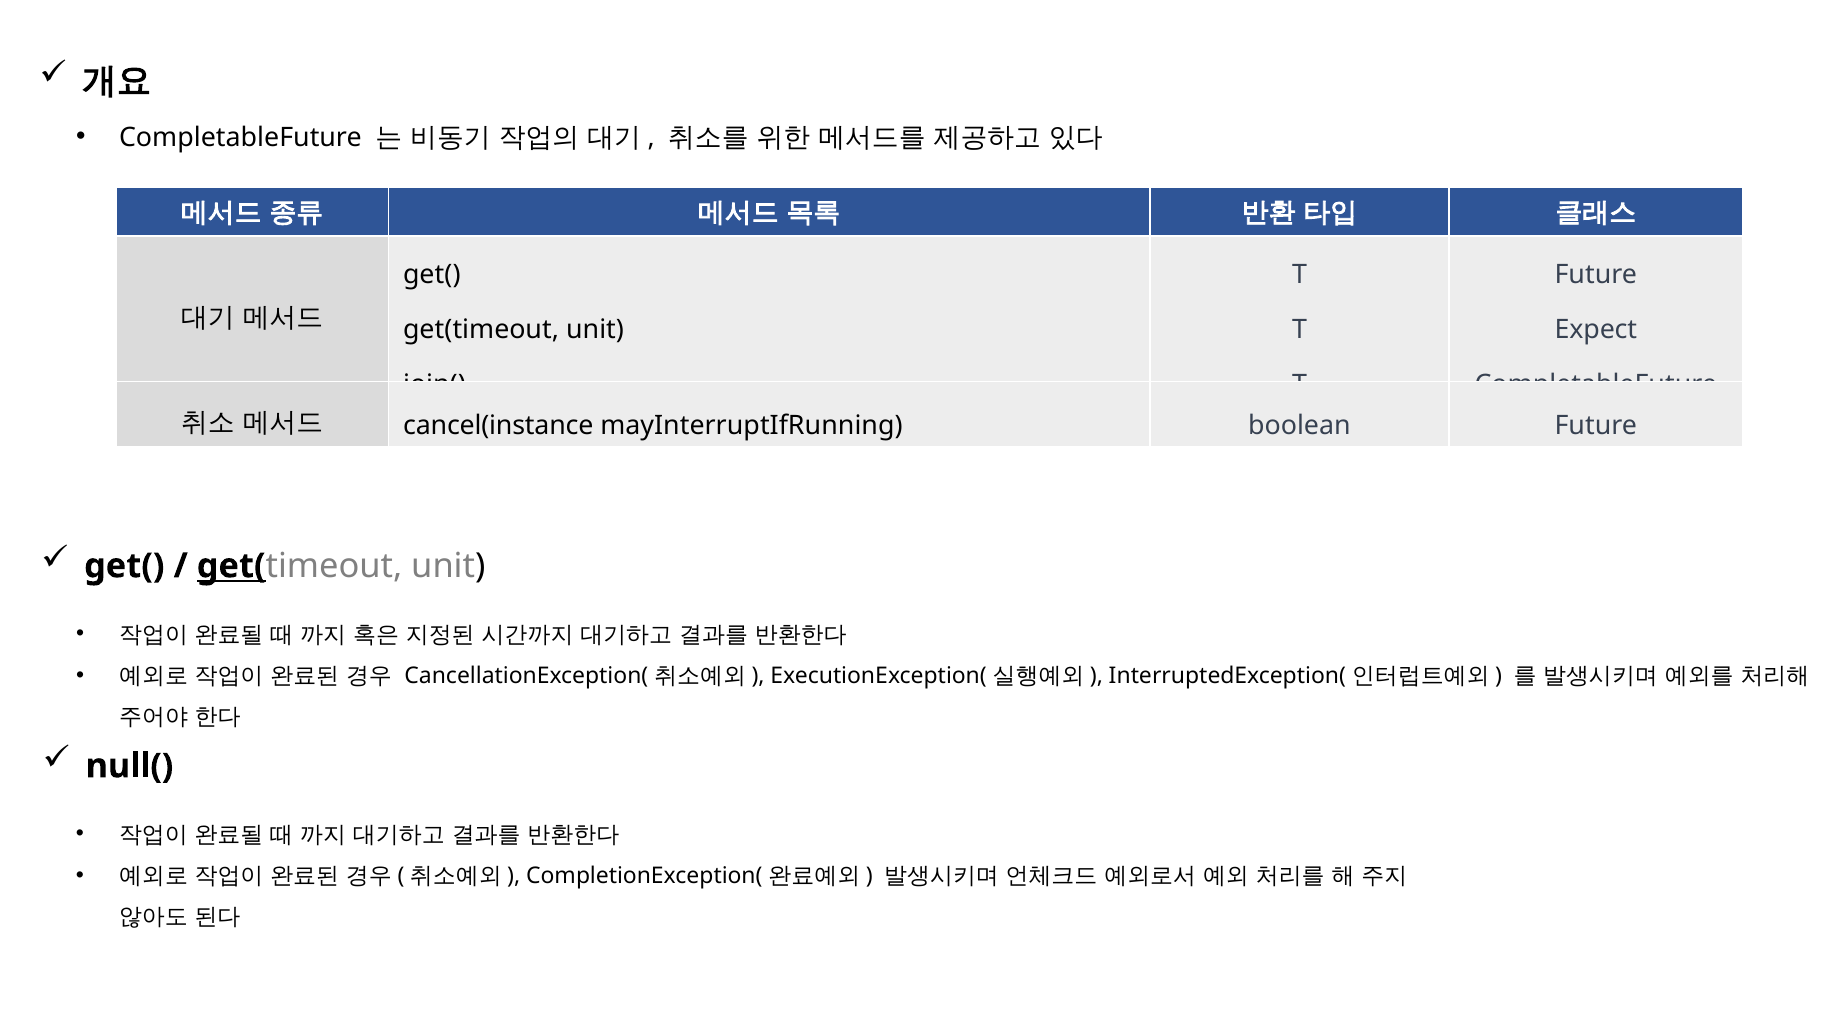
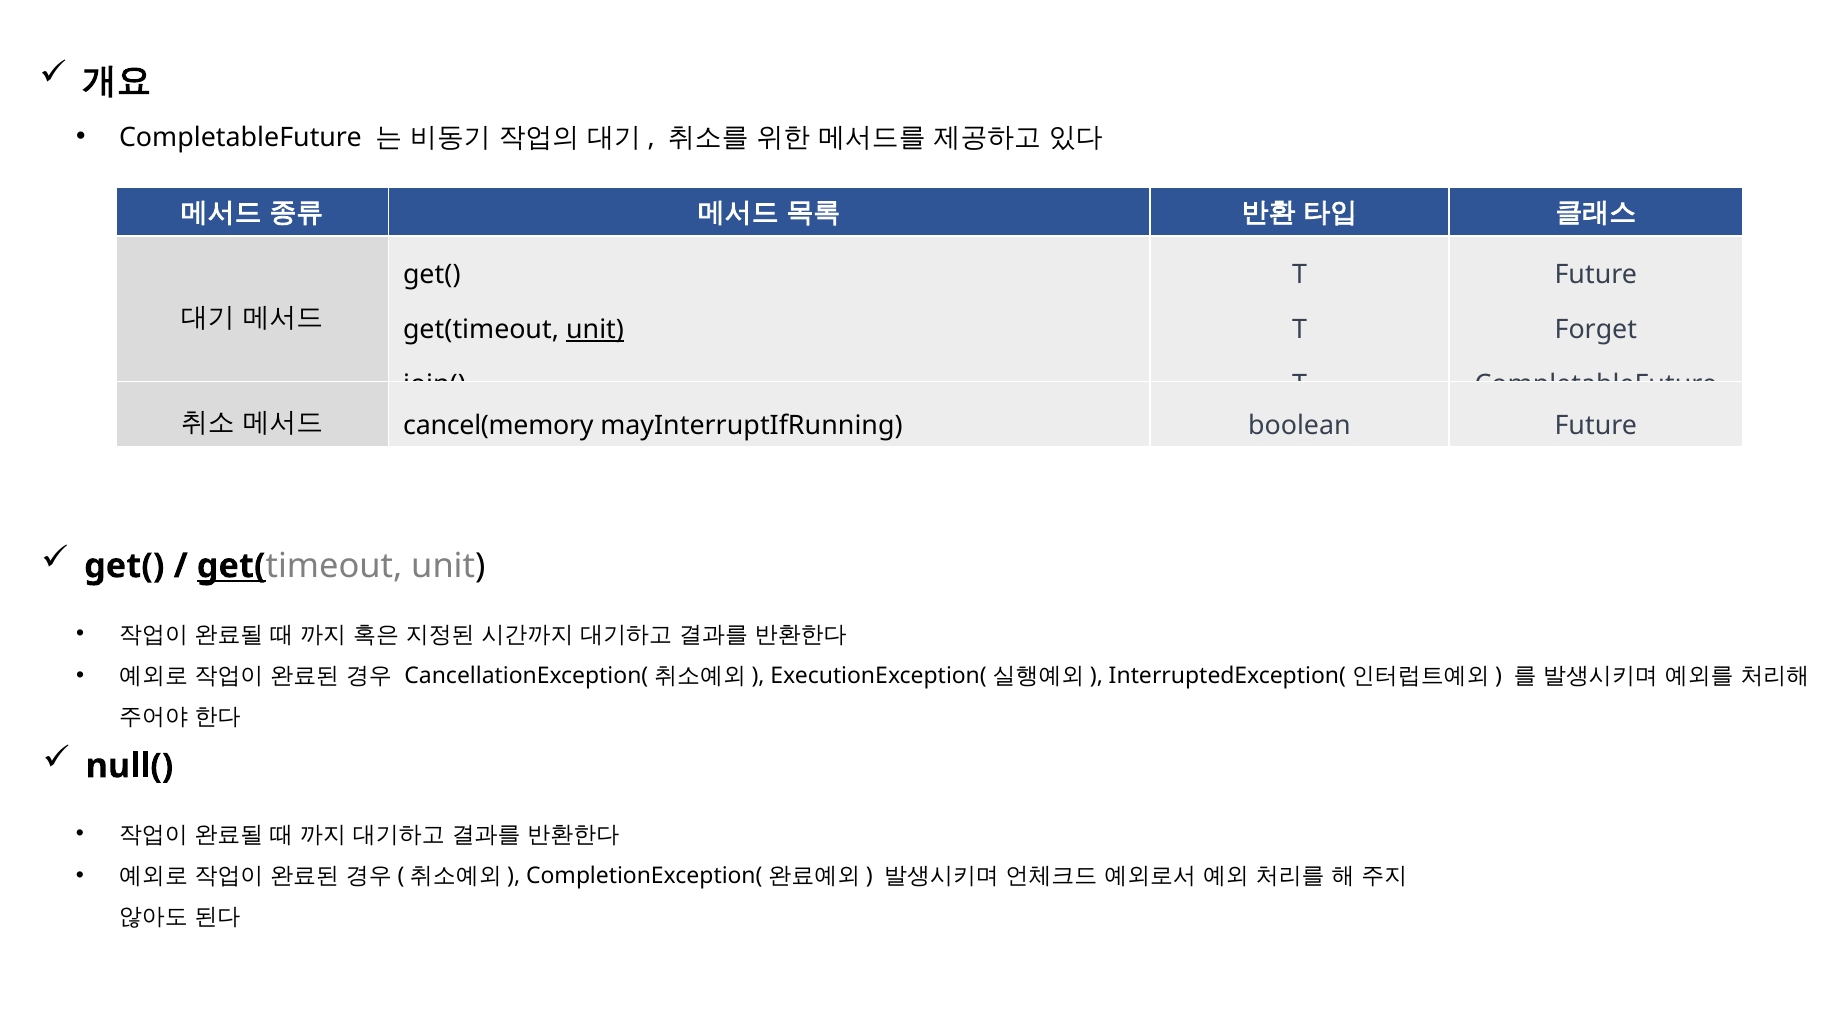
unit at (595, 330) underline: none -> present
Expect: Expect -> Forget
cancel(instance: cancel(instance -> cancel(memory
